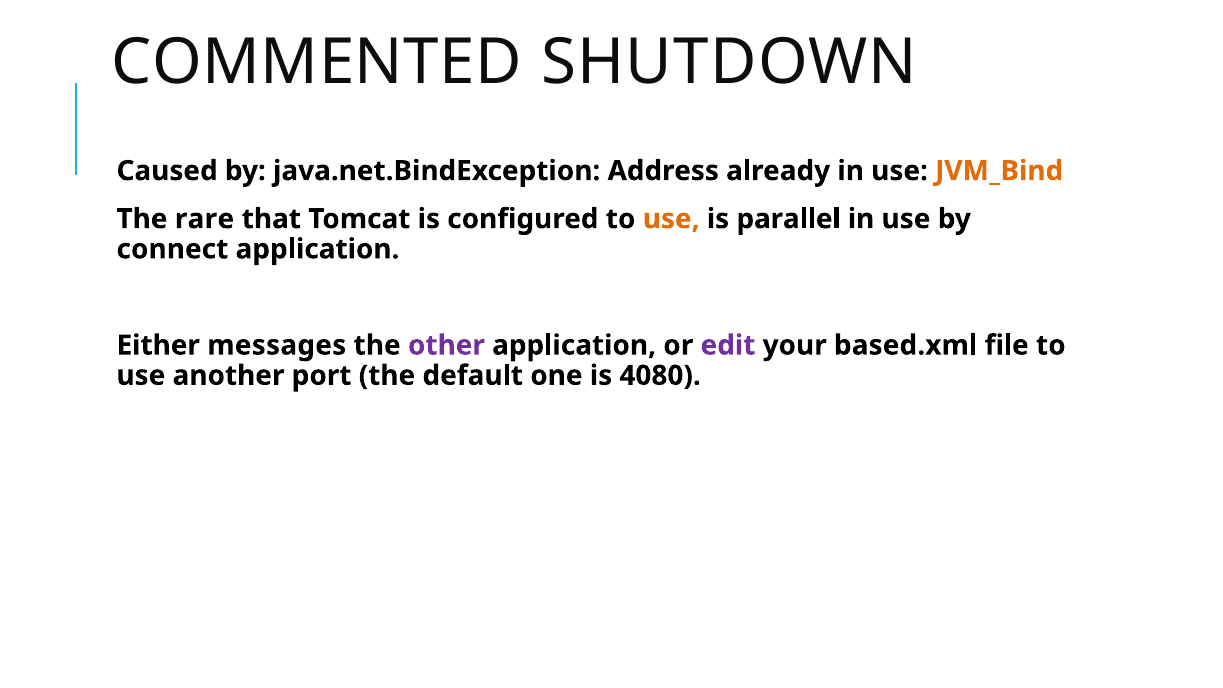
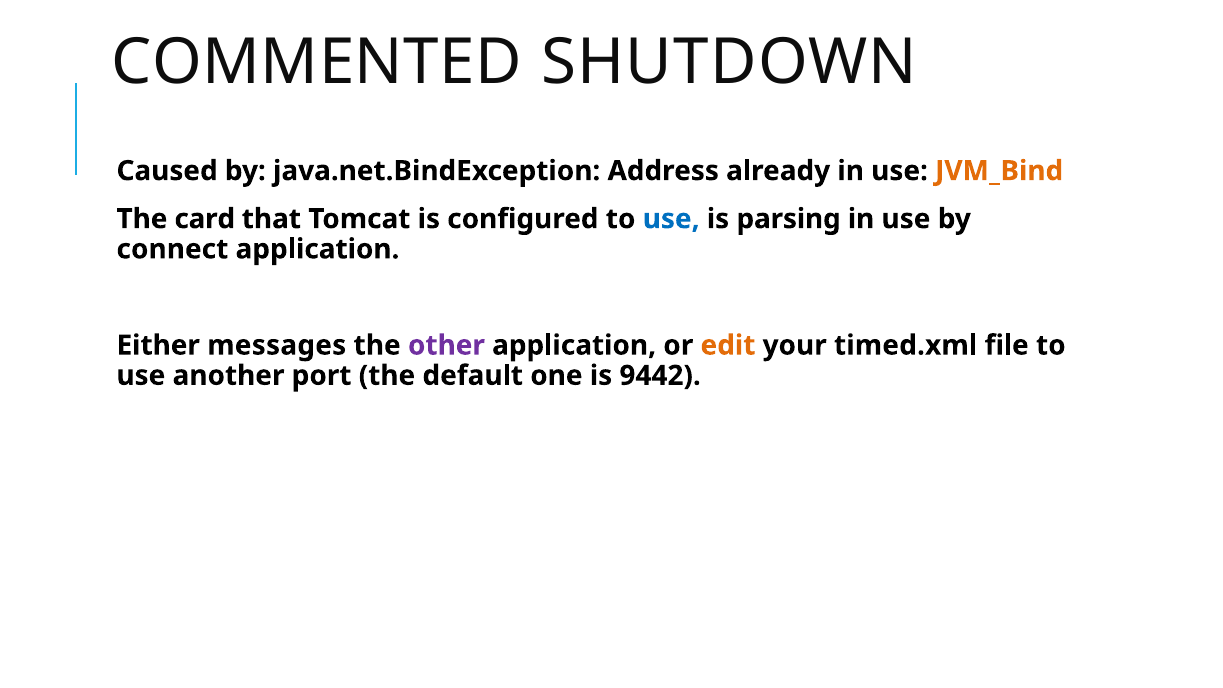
rare: rare -> card
use at (671, 219) colour: orange -> blue
parallel: parallel -> parsing
edit colour: purple -> orange
based.xml: based.xml -> timed.xml
4080: 4080 -> 9442
